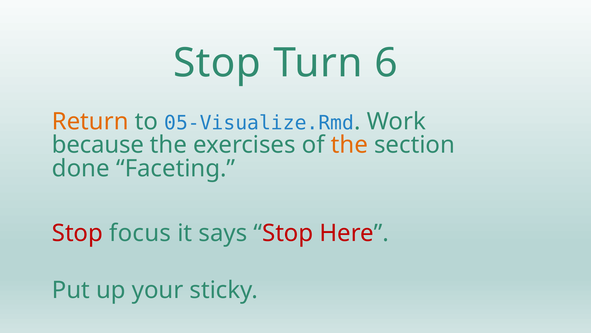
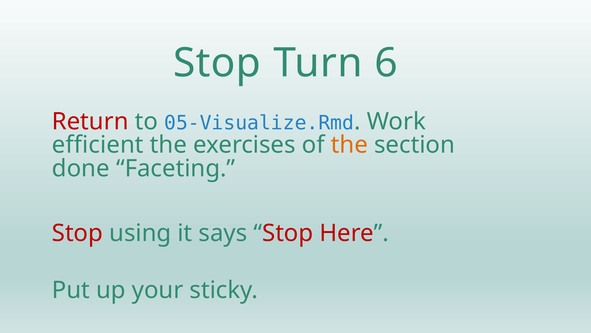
Return colour: orange -> red
because: because -> efficient
focus: focus -> using
